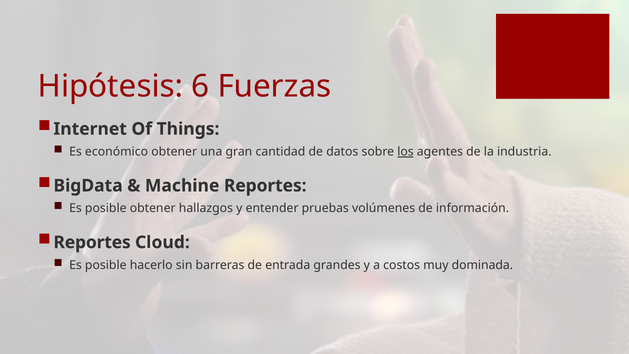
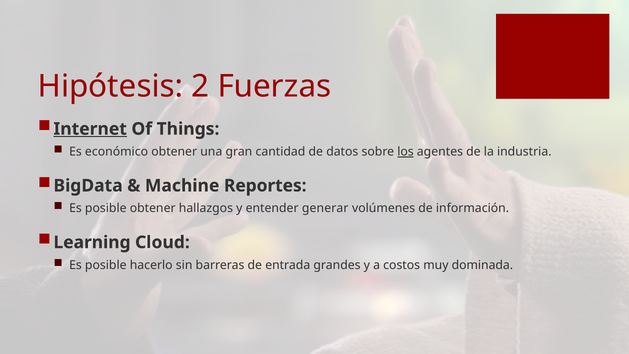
6: 6 -> 2
Internet underline: none -> present
pruebas: pruebas -> generar
Reportes at (92, 242): Reportes -> Learning
